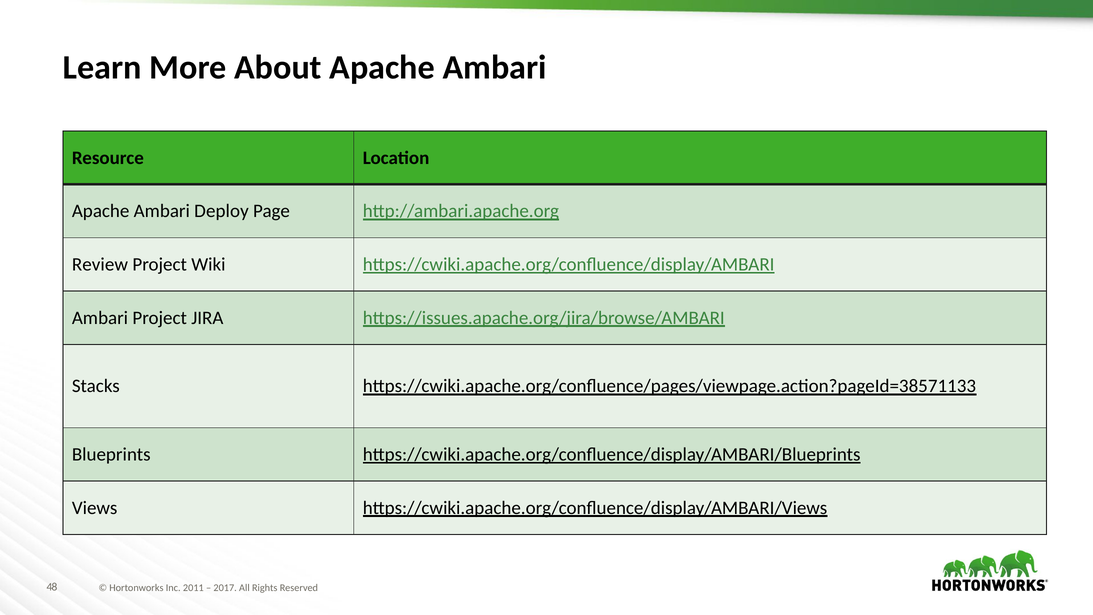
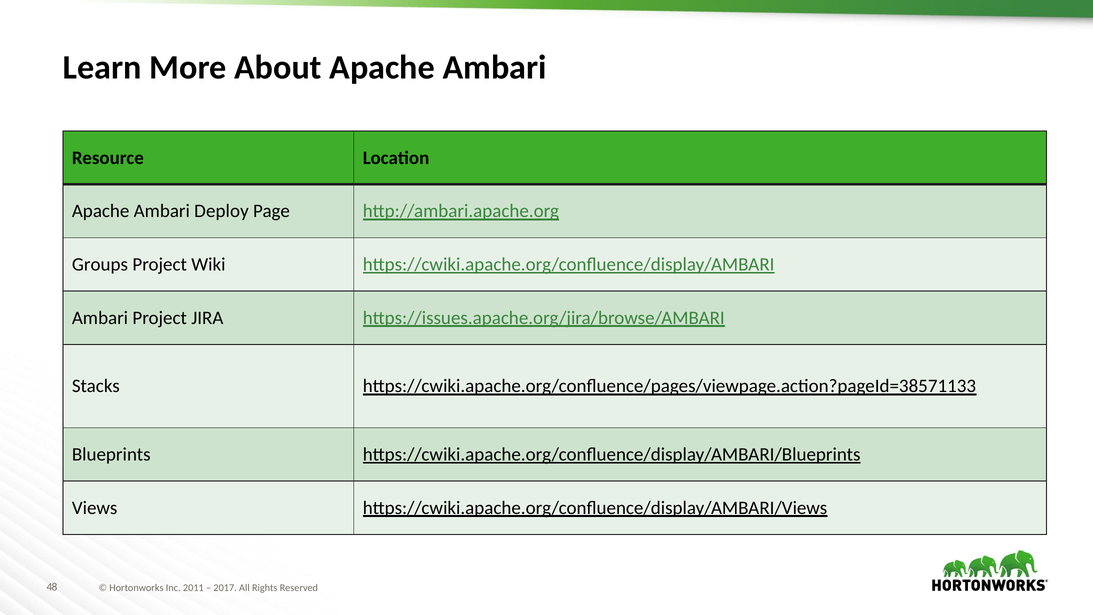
Review: Review -> Groups
